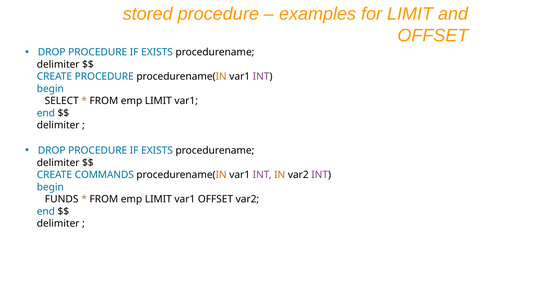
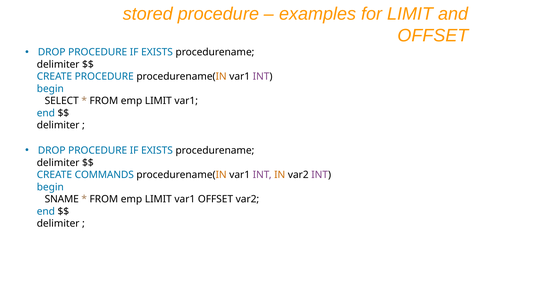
FUNDS: FUNDS -> SNAME
